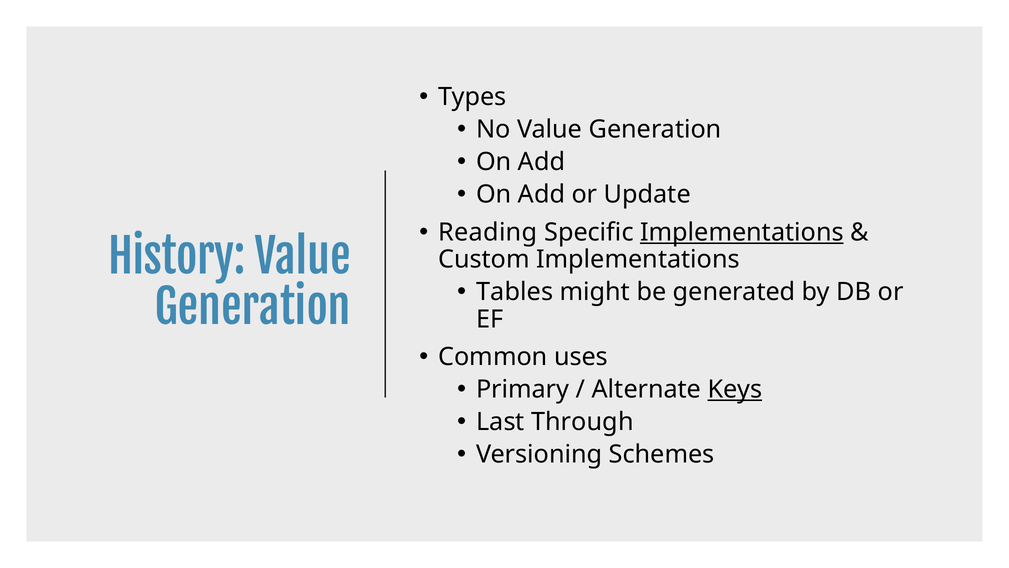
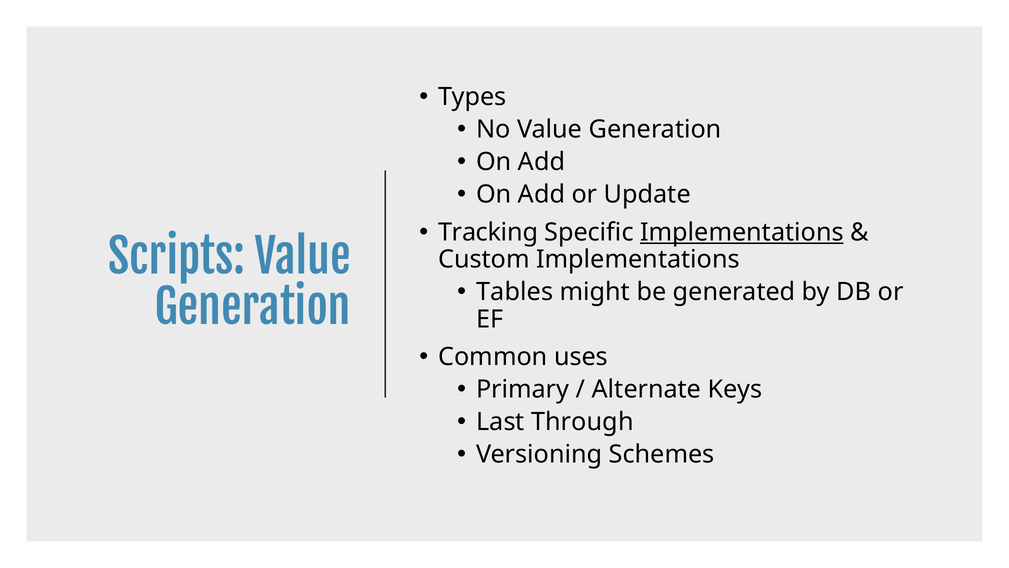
Reading: Reading -> Tracking
History: History -> Scripts
Keys underline: present -> none
